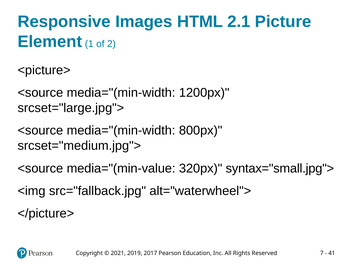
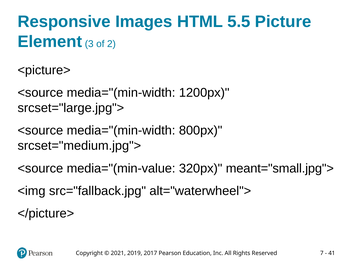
2.1: 2.1 -> 5.5
1: 1 -> 3
syntax="small.jpg">: syntax="small.jpg"> -> meant="small.jpg">
